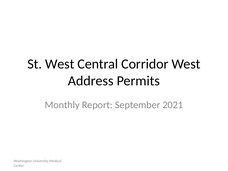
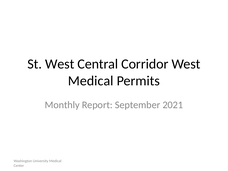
Address at (91, 81): Address -> Medical
